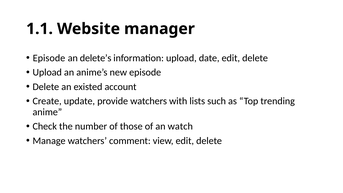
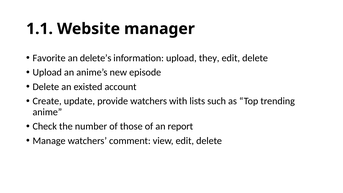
Episode at (49, 58): Episode -> Favorite
date: date -> they
watch: watch -> report
